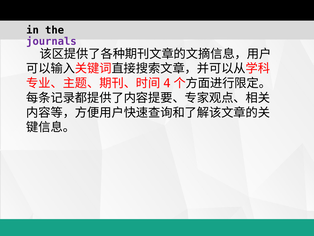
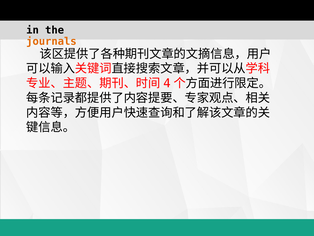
journals colour: purple -> orange
